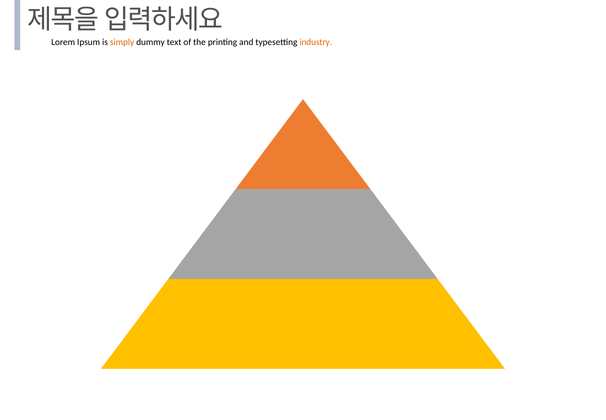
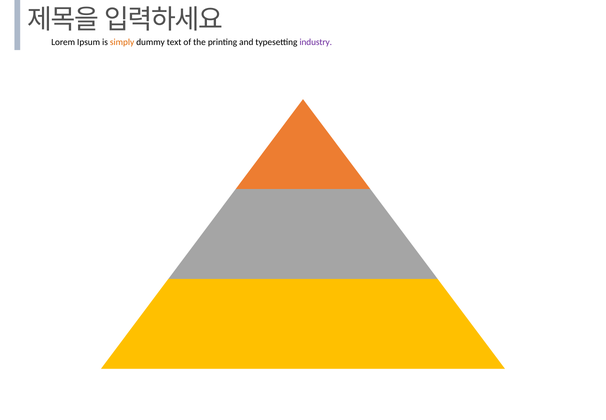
industry colour: orange -> purple
